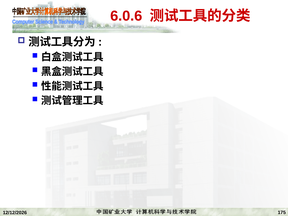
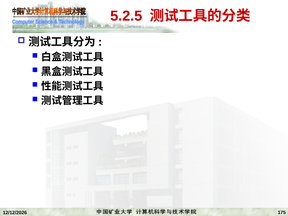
6.0.6: 6.0.6 -> 5.2.5
